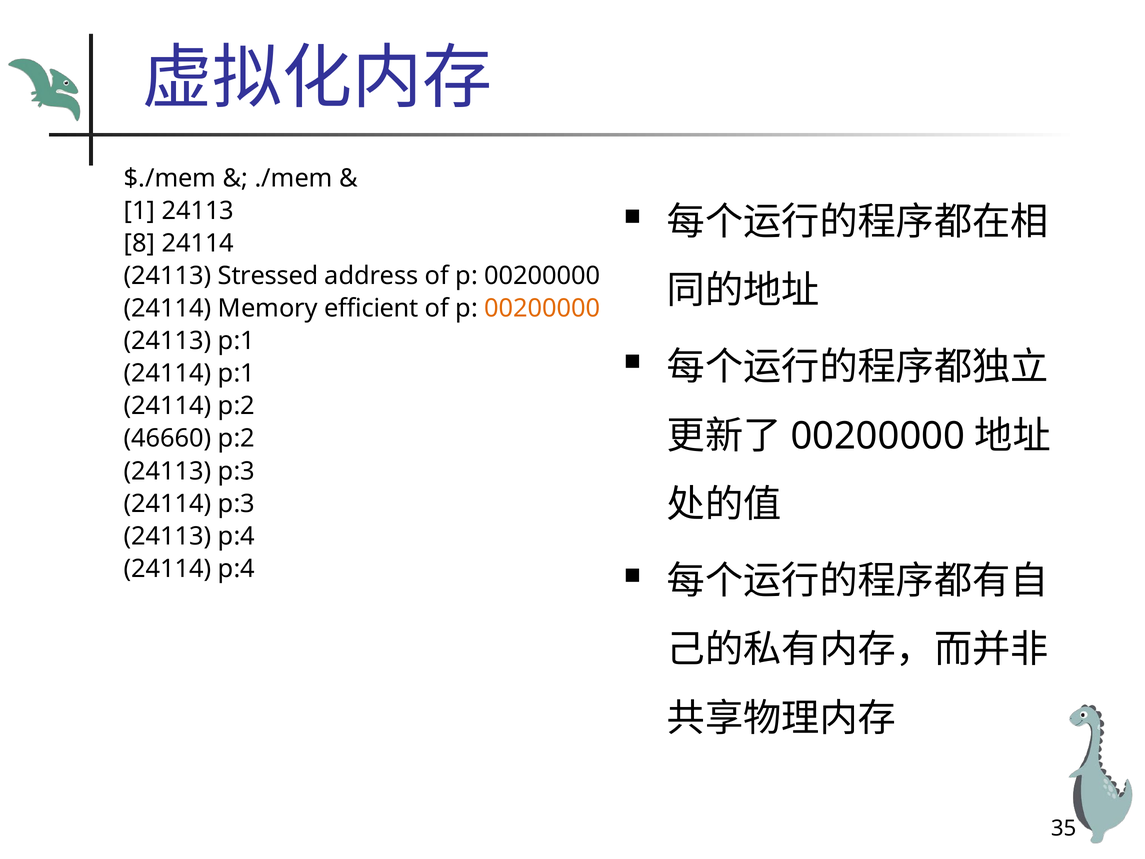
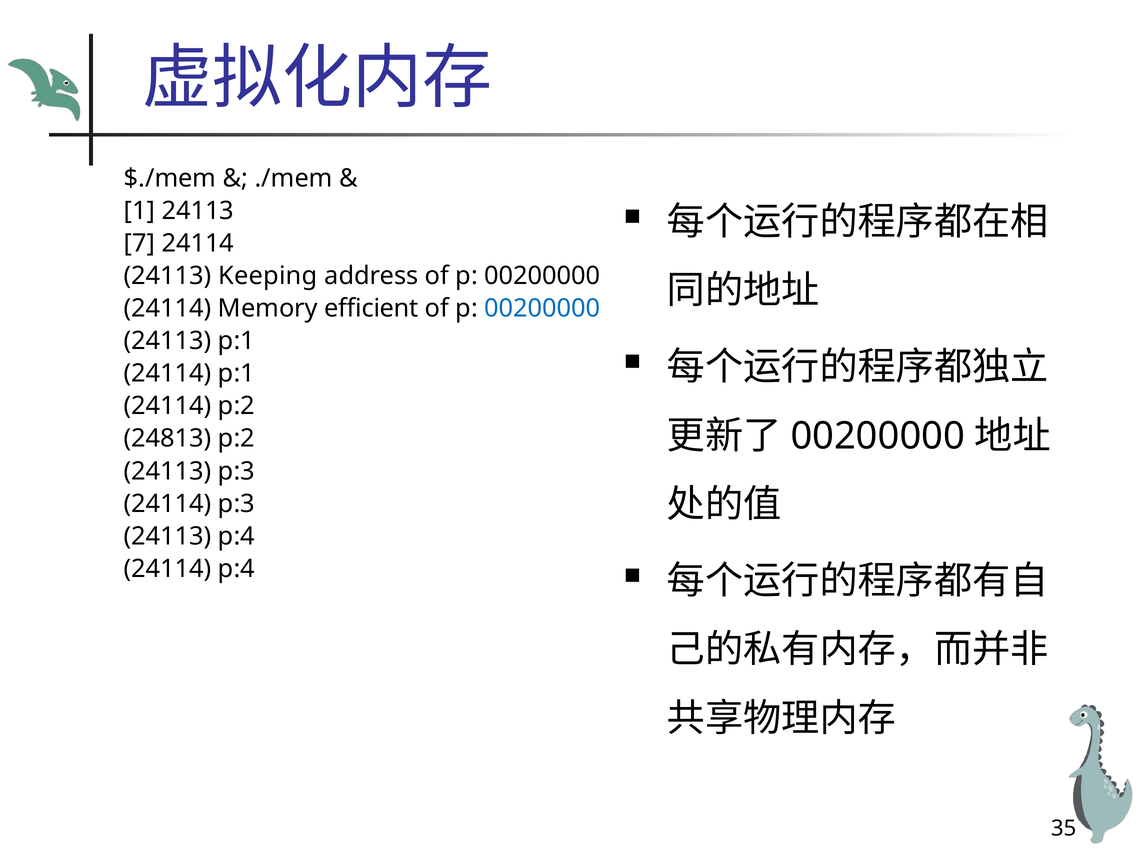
8: 8 -> 7
Stressed: Stressed -> Keeping
00200000 at (542, 308) colour: orange -> blue
46660: 46660 -> 24813
